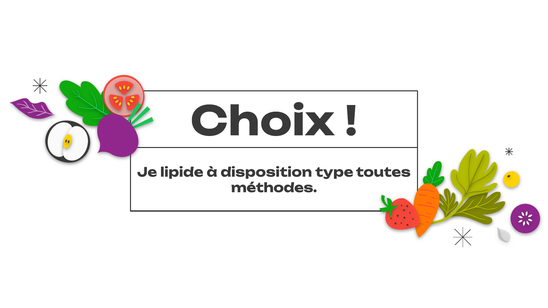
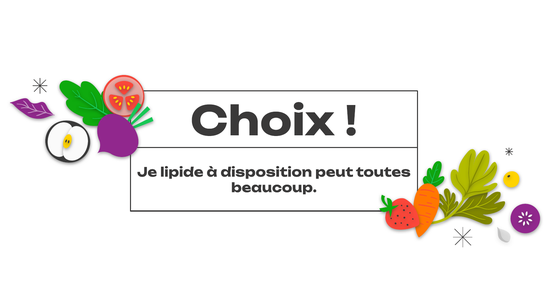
type: type -> peut
méthodes: méthodes -> beaucoup
